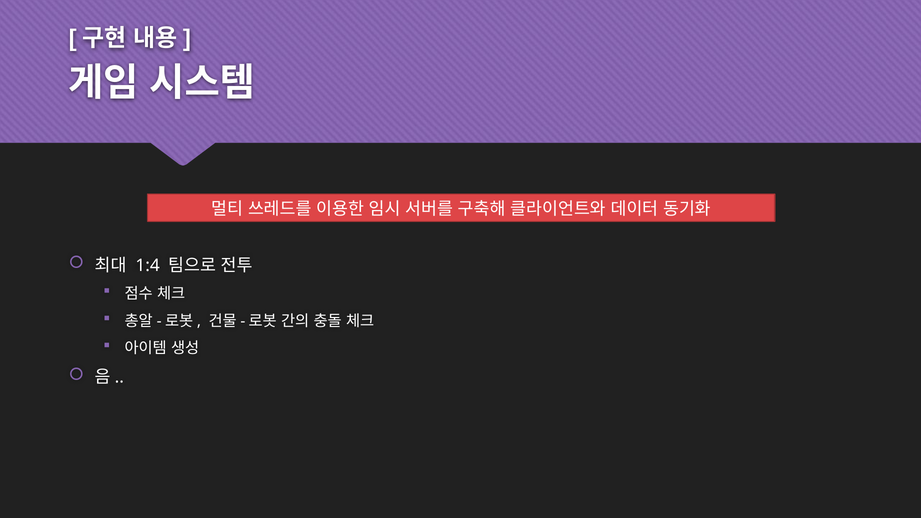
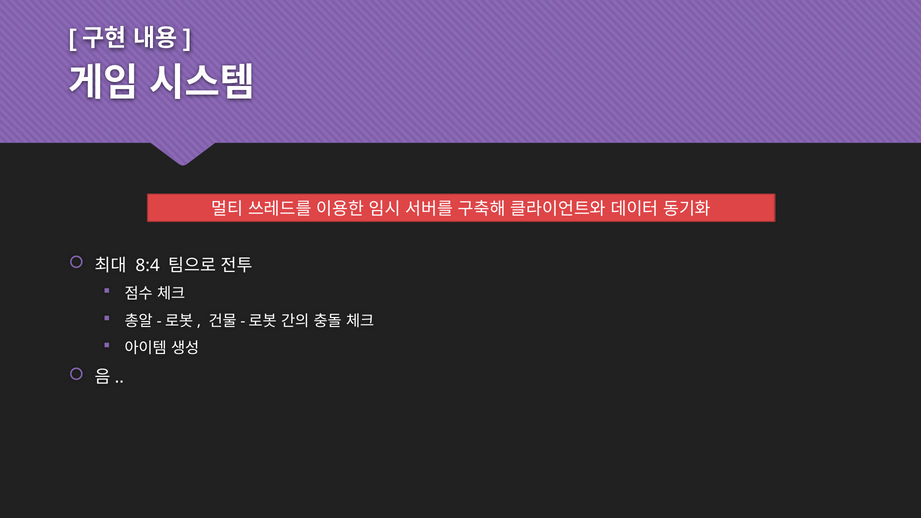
1:4: 1:4 -> 8:4
